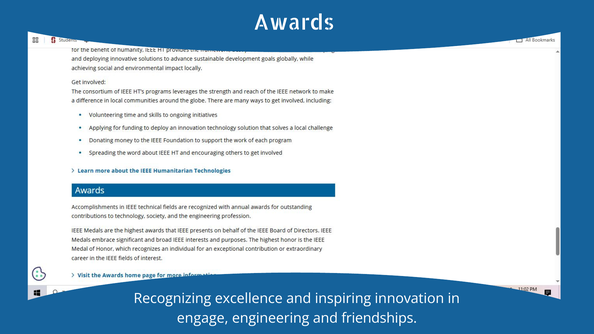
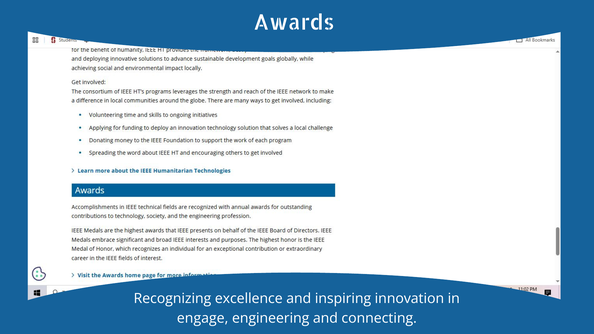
friendships: friendships -> connecting
